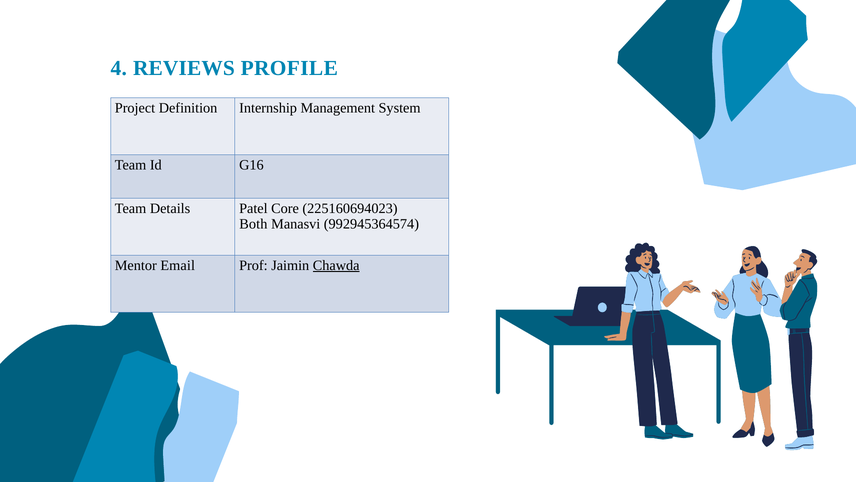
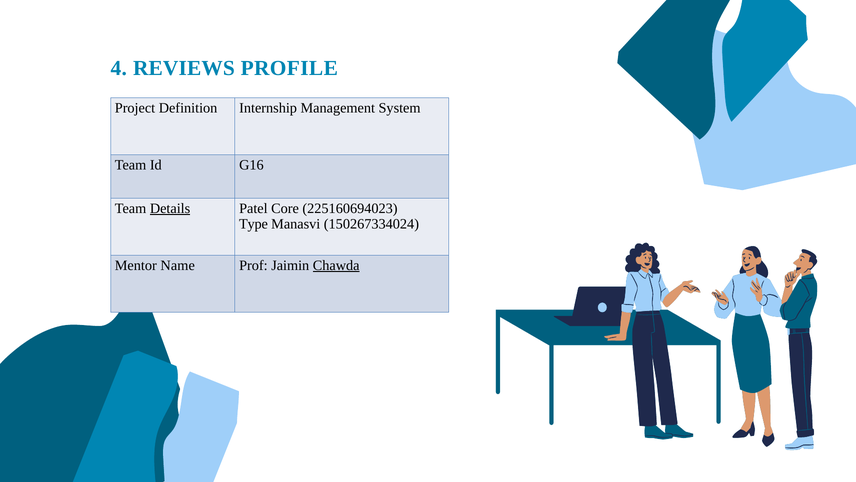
Details underline: none -> present
Both: Both -> Type
992945364574: 992945364574 -> 150267334024
Email: Email -> Name
